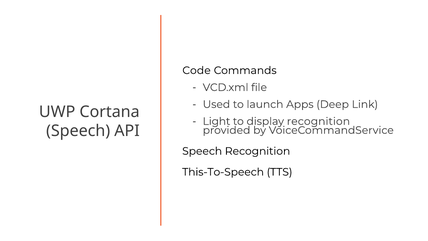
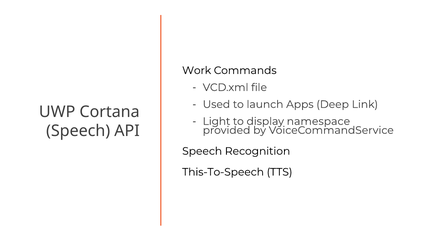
Code: Code -> Work
display recognition: recognition -> namespace
